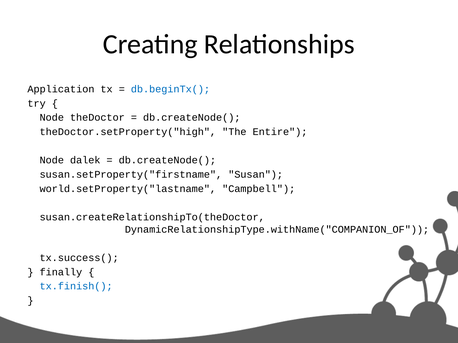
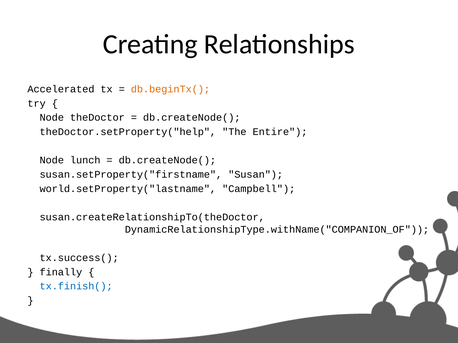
Application: Application -> Accelerated
db.beginTx( colour: blue -> orange
theDoctor.setProperty("high: theDoctor.setProperty("high -> theDoctor.setProperty("help
dalek: dalek -> lunch
